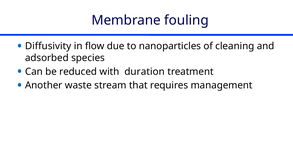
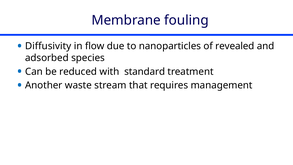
cleaning: cleaning -> revealed
duration: duration -> standard
